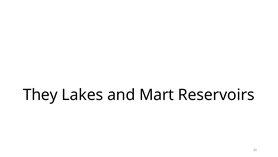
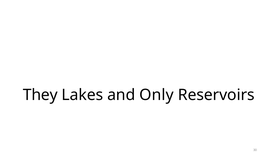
Mart: Mart -> Only
